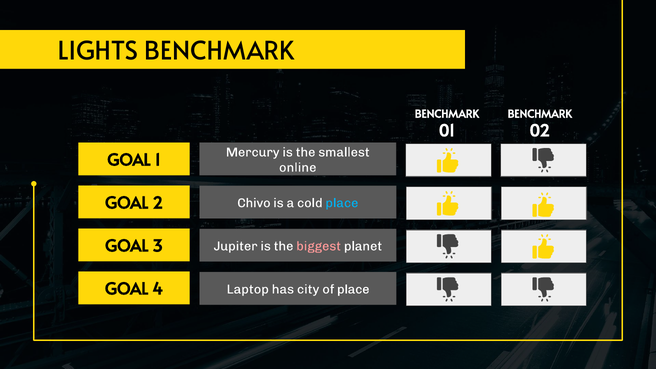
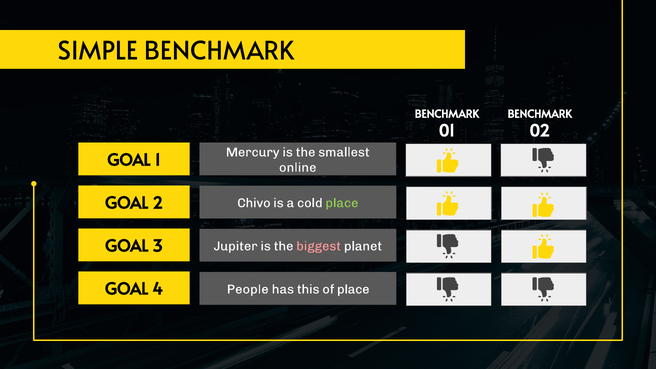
LIGHTS: LIGHTS -> SIMPLE
place at (342, 203) colour: light blue -> light green
Laptop: Laptop -> People
city: city -> this
